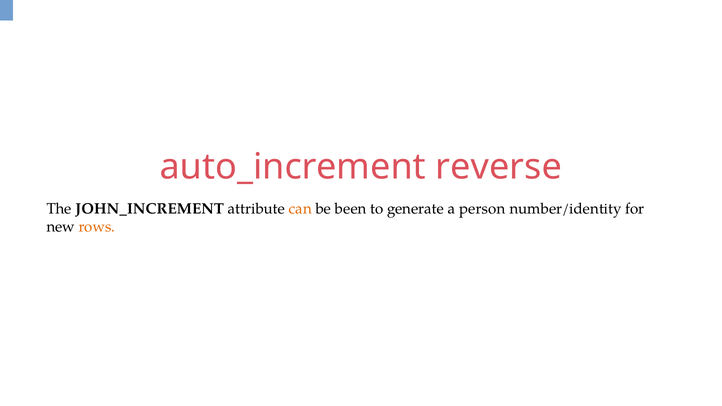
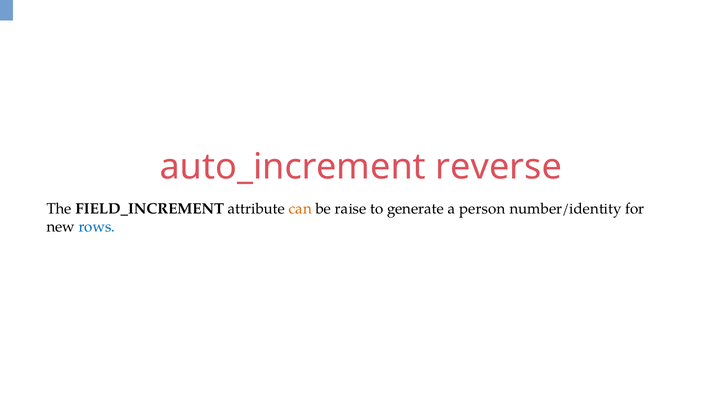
JOHN_INCREMENT: JOHN_INCREMENT -> FIELD_INCREMENT
been: been -> raise
rows colour: orange -> blue
